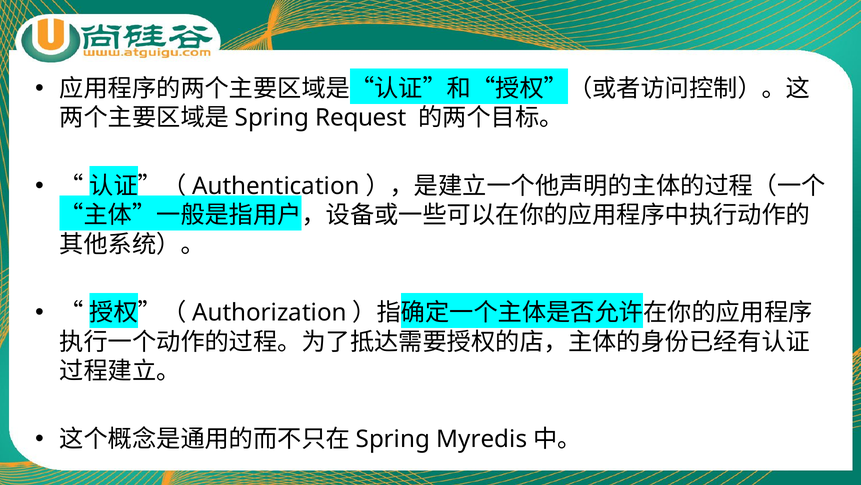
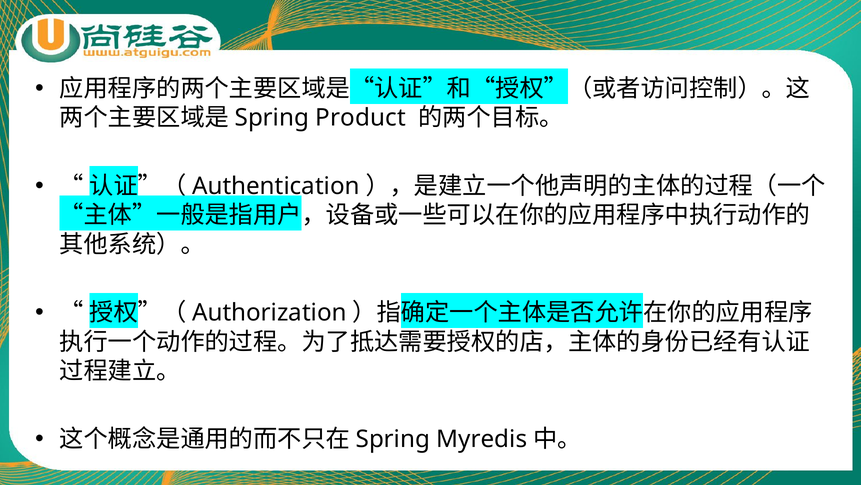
Request: Request -> Product
